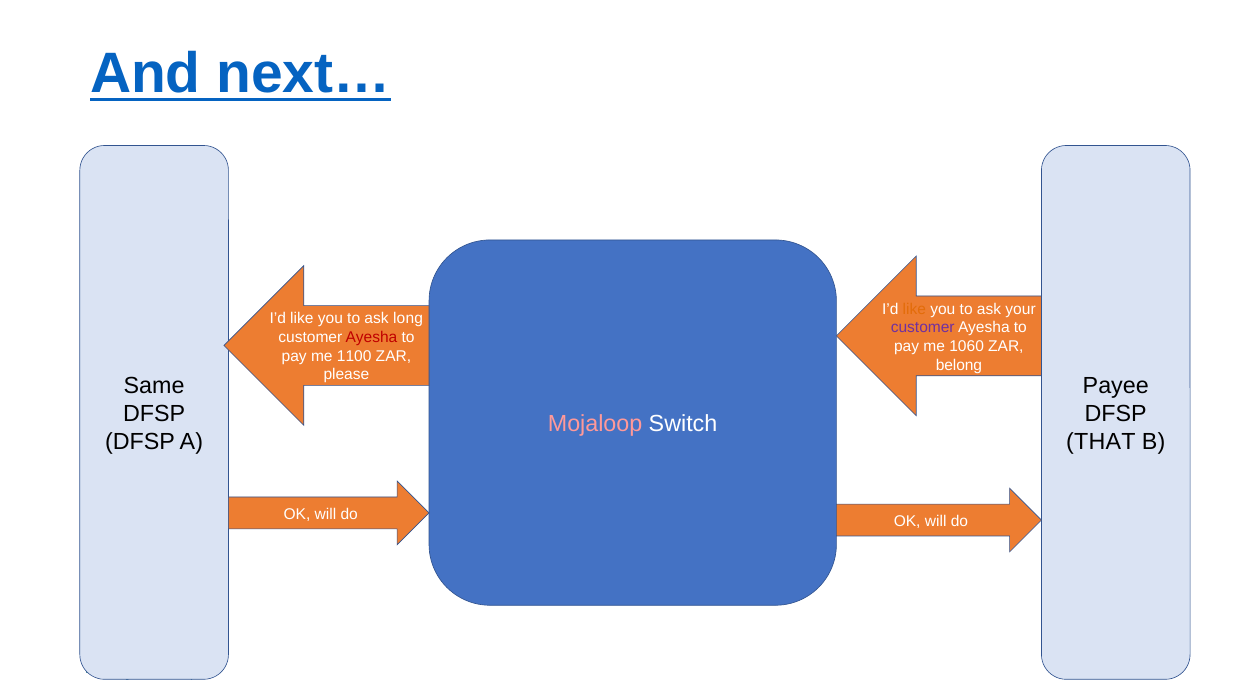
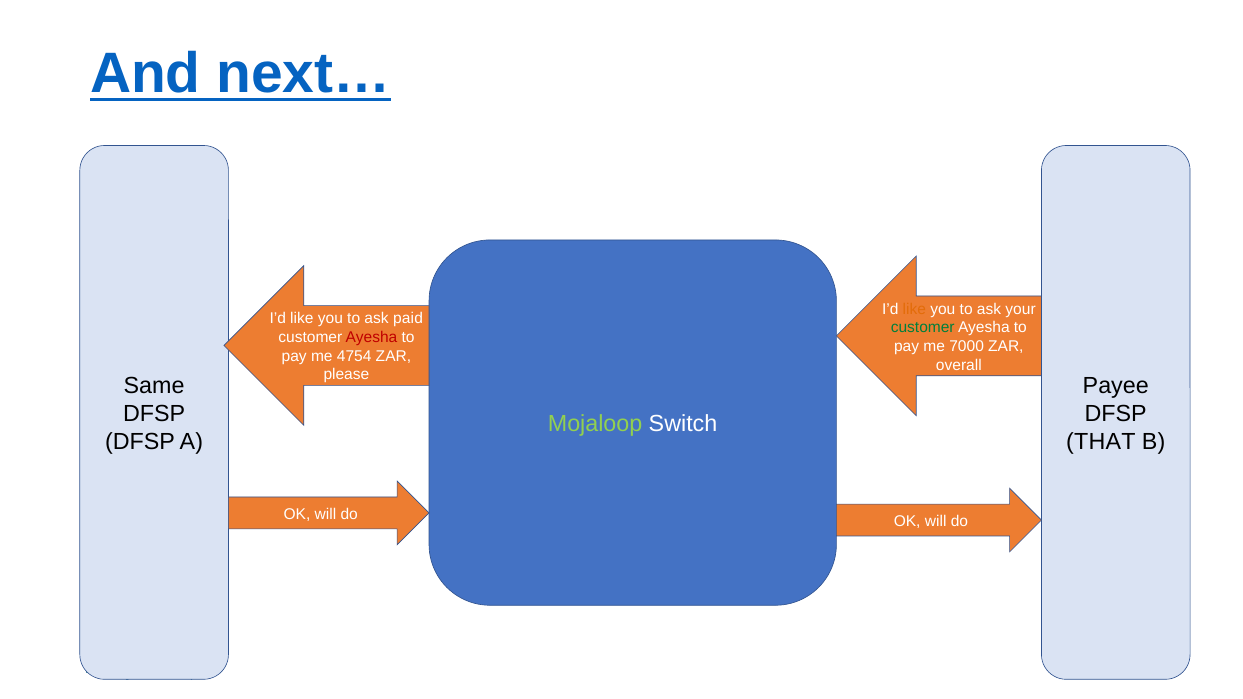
long: long -> paid
customer at (923, 328) colour: purple -> green
1060: 1060 -> 7000
1100: 1100 -> 4754
belong: belong -> overall
Mojaloop colour: pink -> light green
